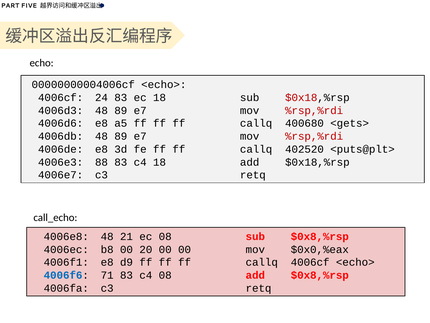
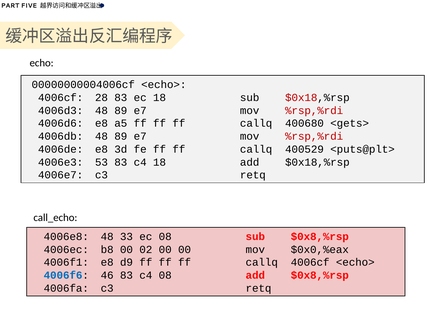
24: 24 -> 28
402520: 402520 -> 400529
88: 88 -> 53
21: 21 -> 33
20: 20 -> 02
71: 71 -> 46
